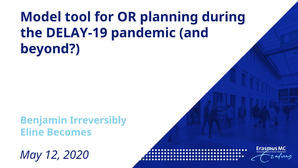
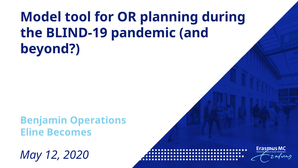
DELAY-19: DELAY-19 -> BLIND-19
Irreversibly: Irreversibly -> Operations
